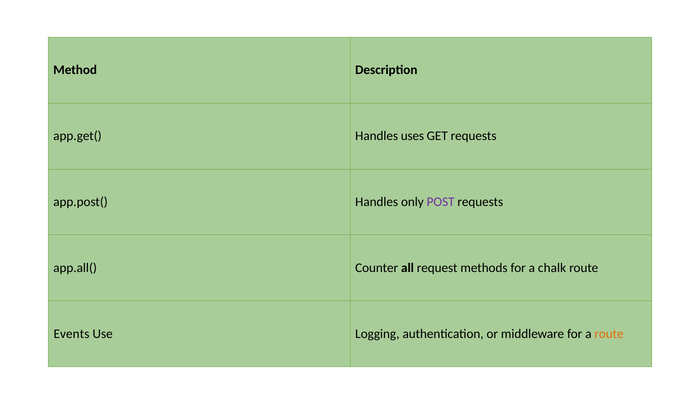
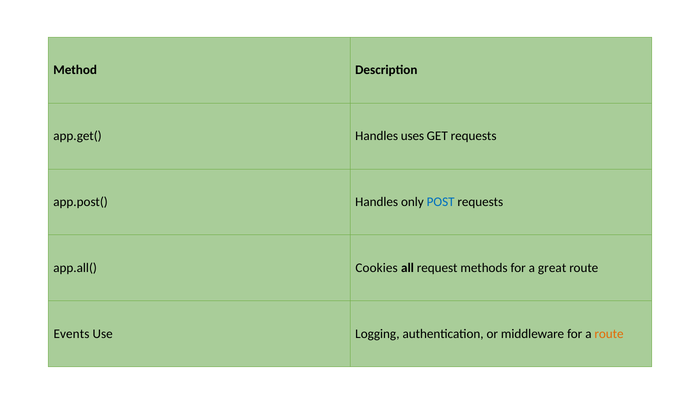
POST colour: purple -> blue
Counter: Counter -> Cookies
chalk: chalk -> great
